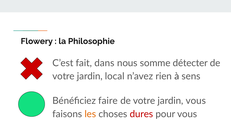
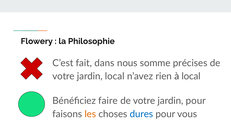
détecter: détecter -> précises
à sens: sens -> local
jardin vous: vous -> pour
dures colour: red -> blue
